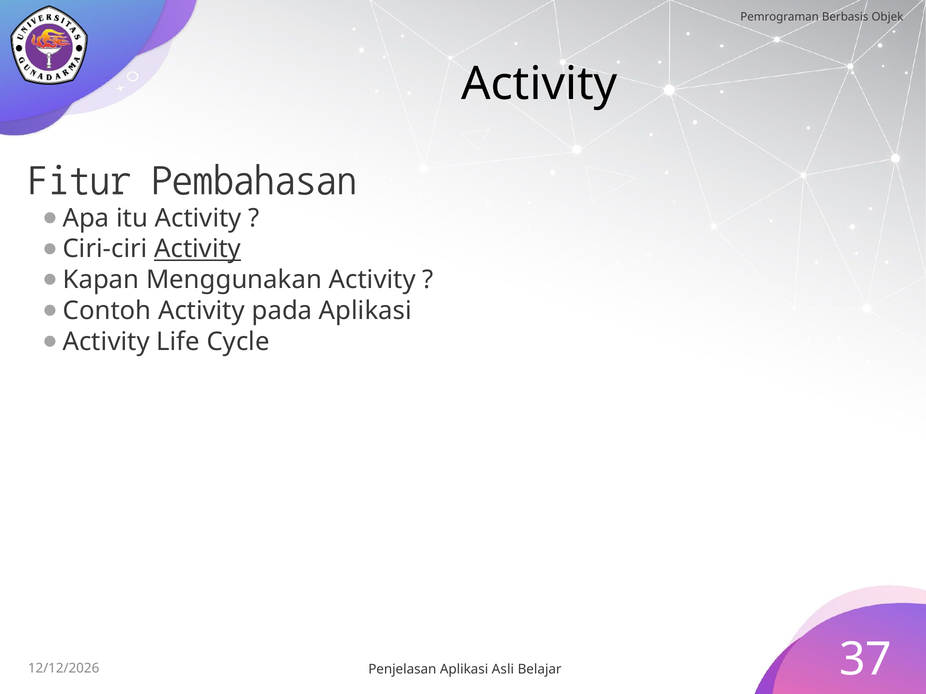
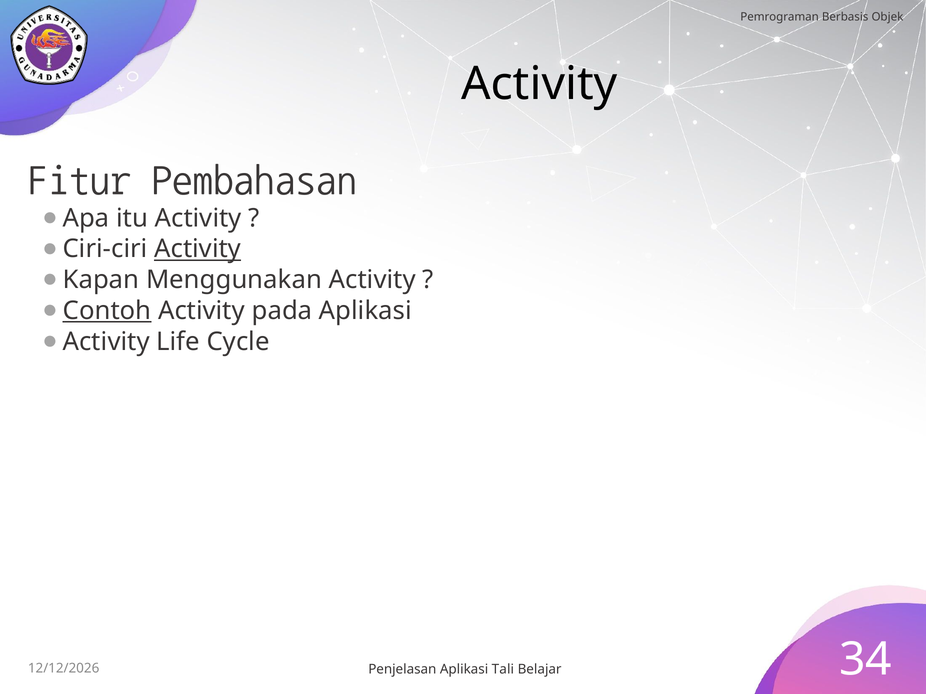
Contoh underline: none -> present
37: 37 -> 34
Asli: Asli -> Tali
